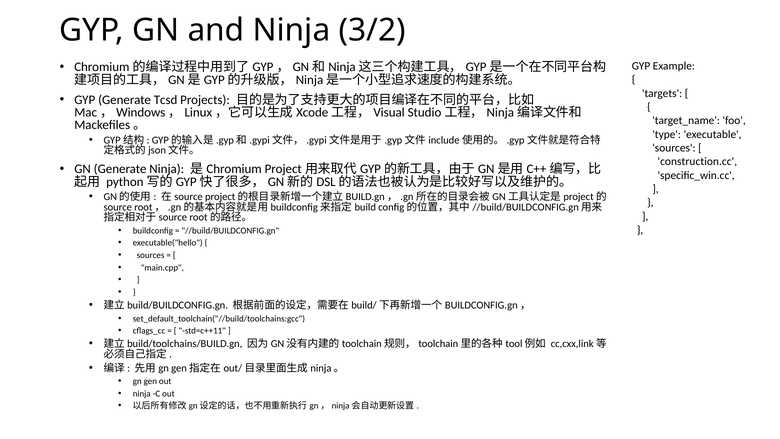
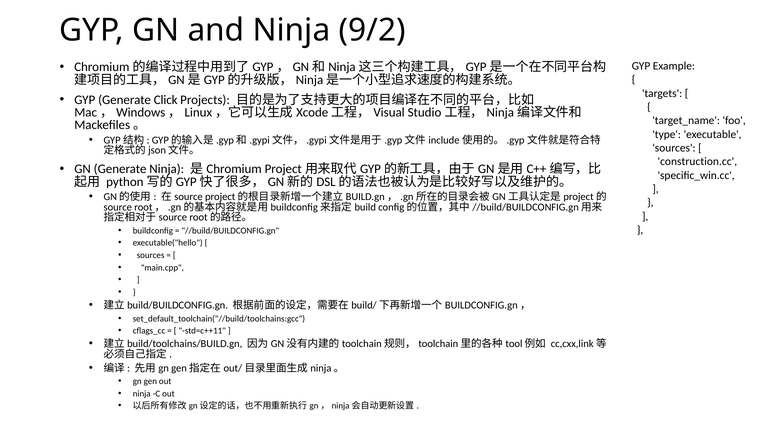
3/2: 3/2 -> 9/2
Tcsd: Tcsd -> Click
